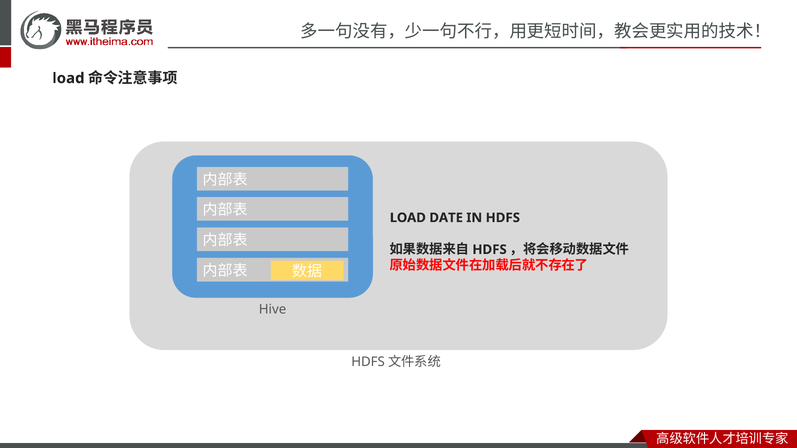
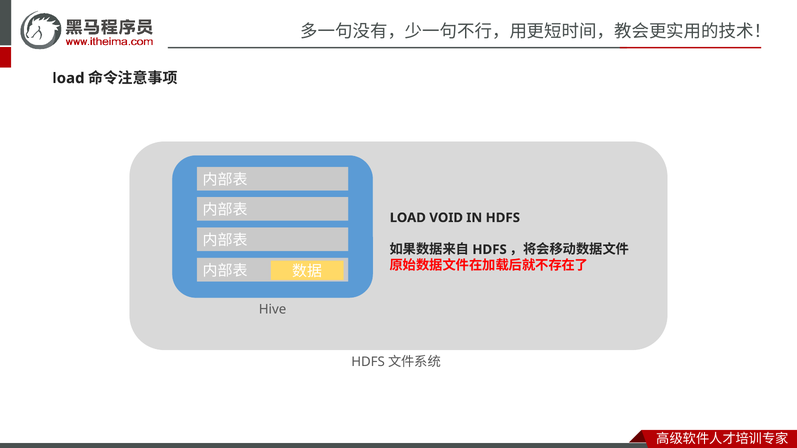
DATE: DATE -> VOID
